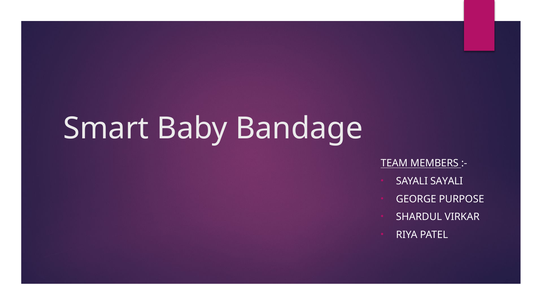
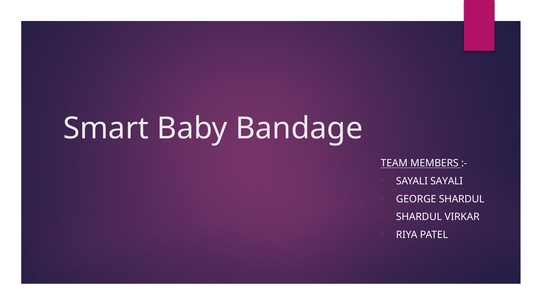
GEORGE PURPOSE: PURPOSE -> SHARDUL
